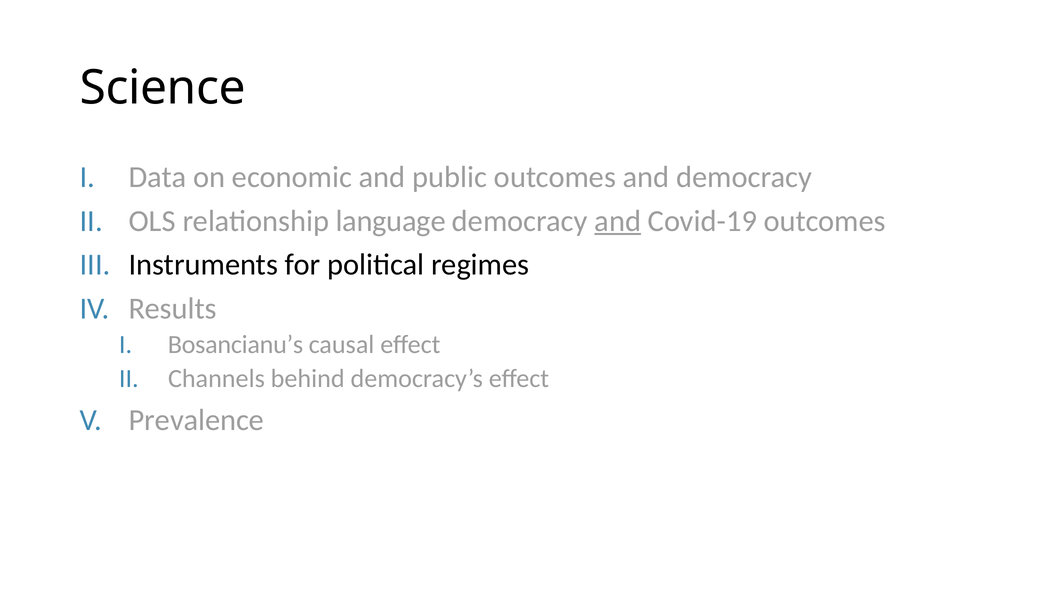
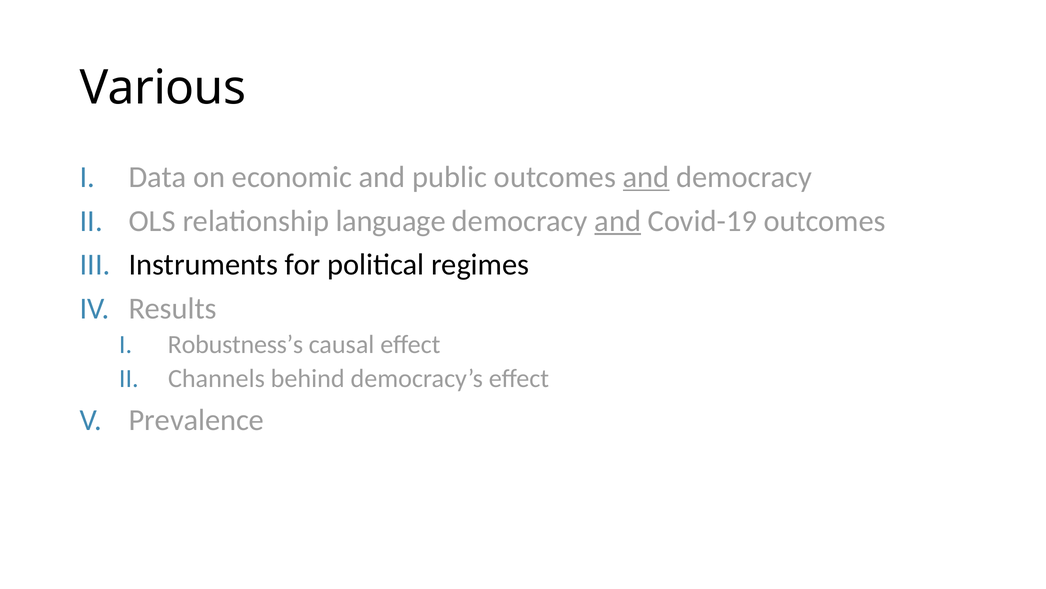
Science: Science -> Various
and at (646, 177) underline: none -> present
Bosancianu’s: Bosancianu’s -> Robustness’s
